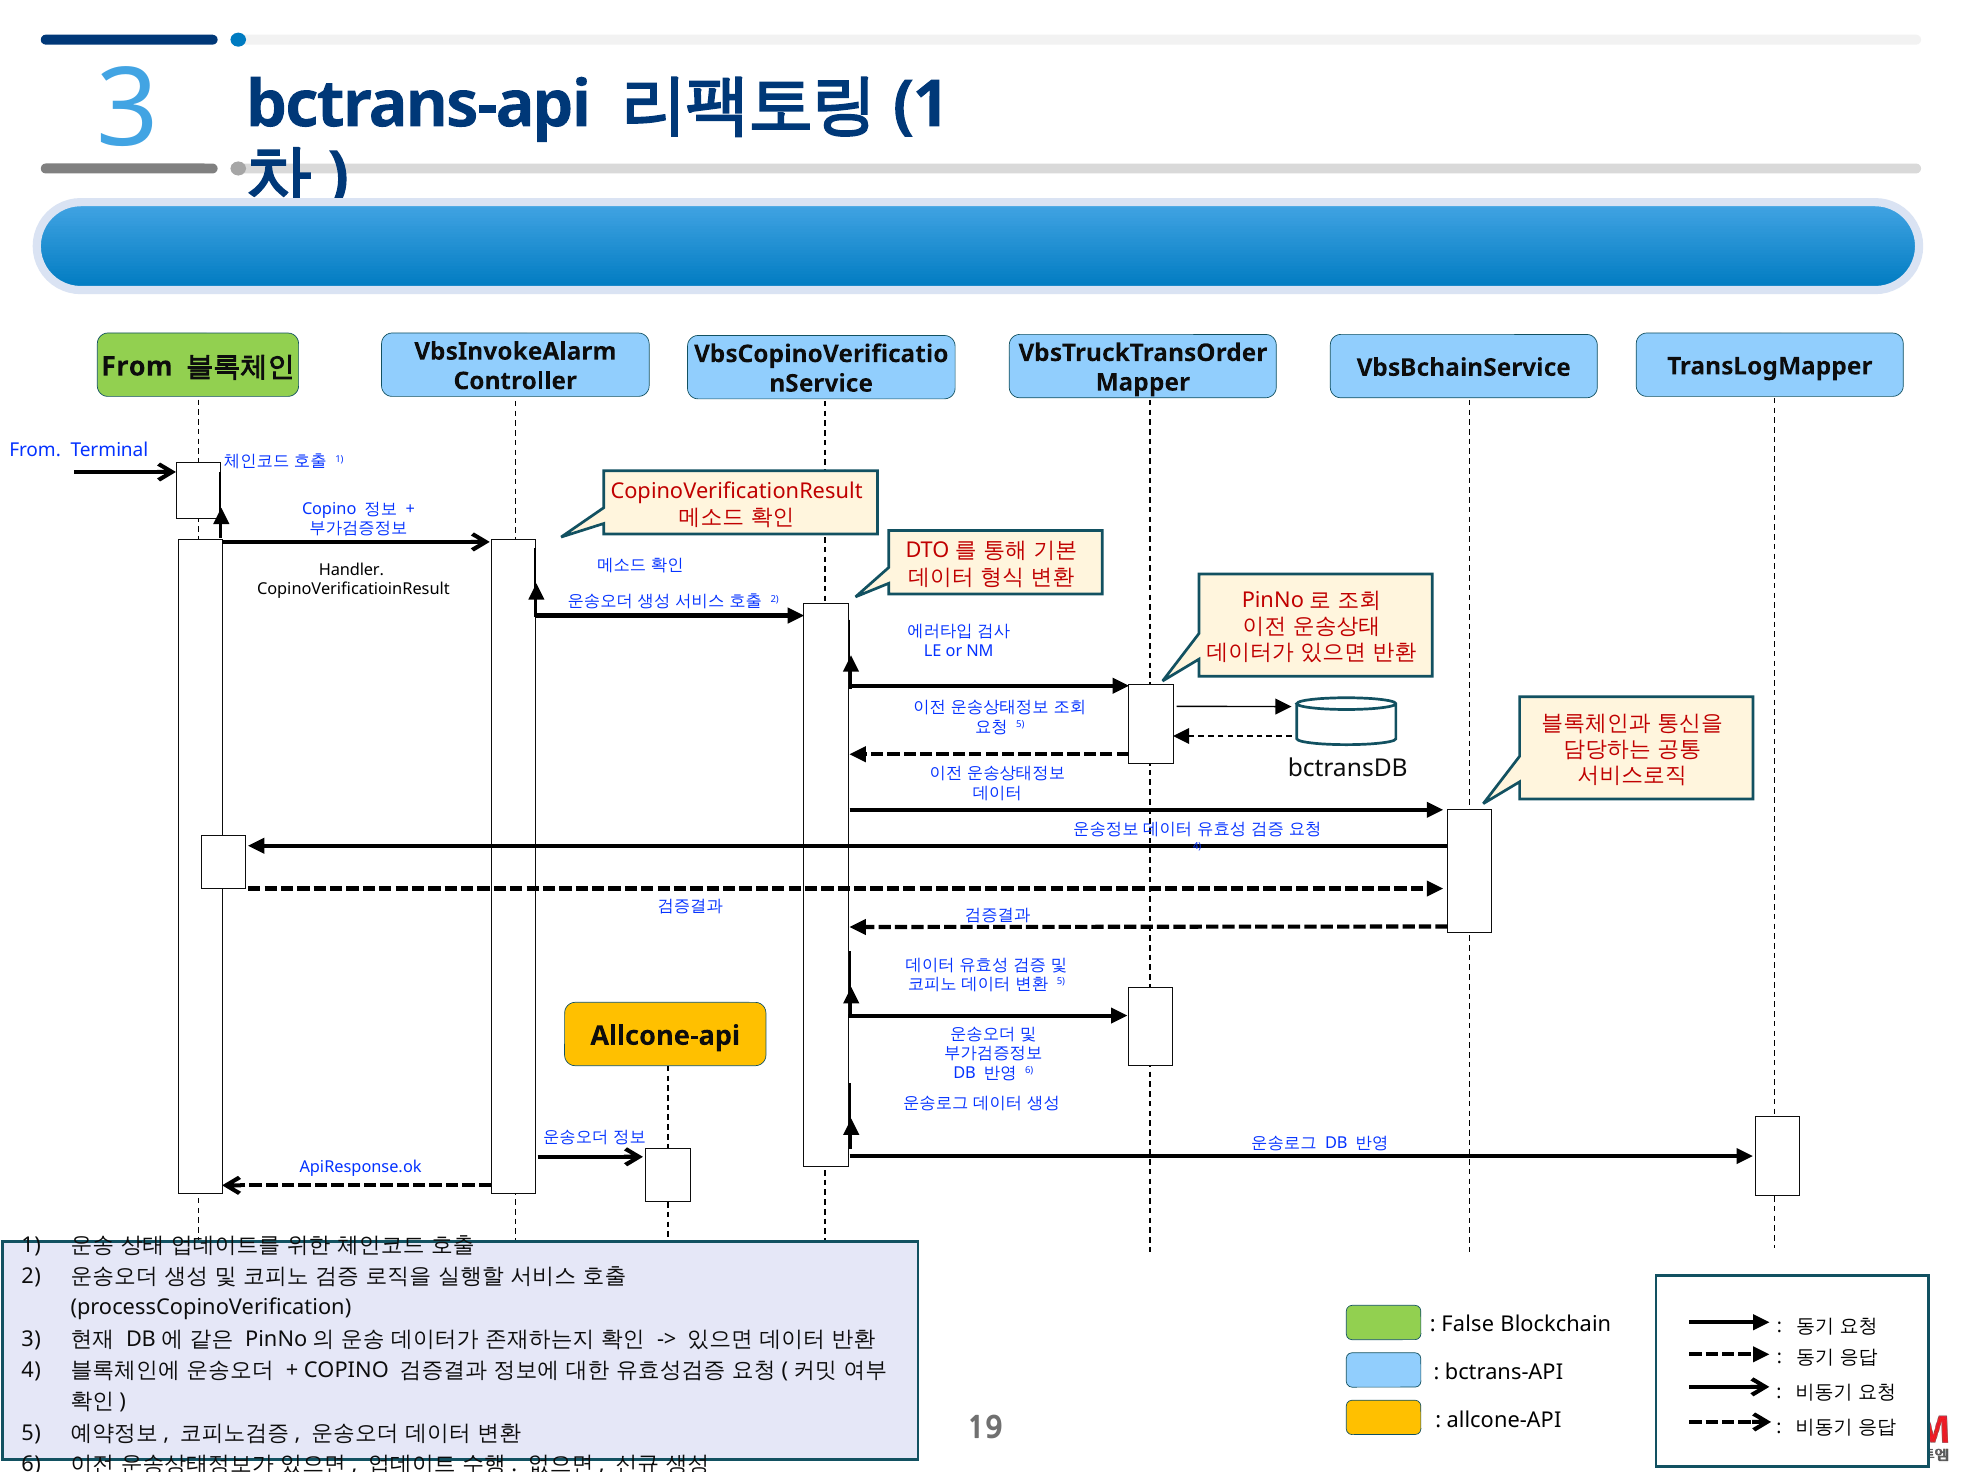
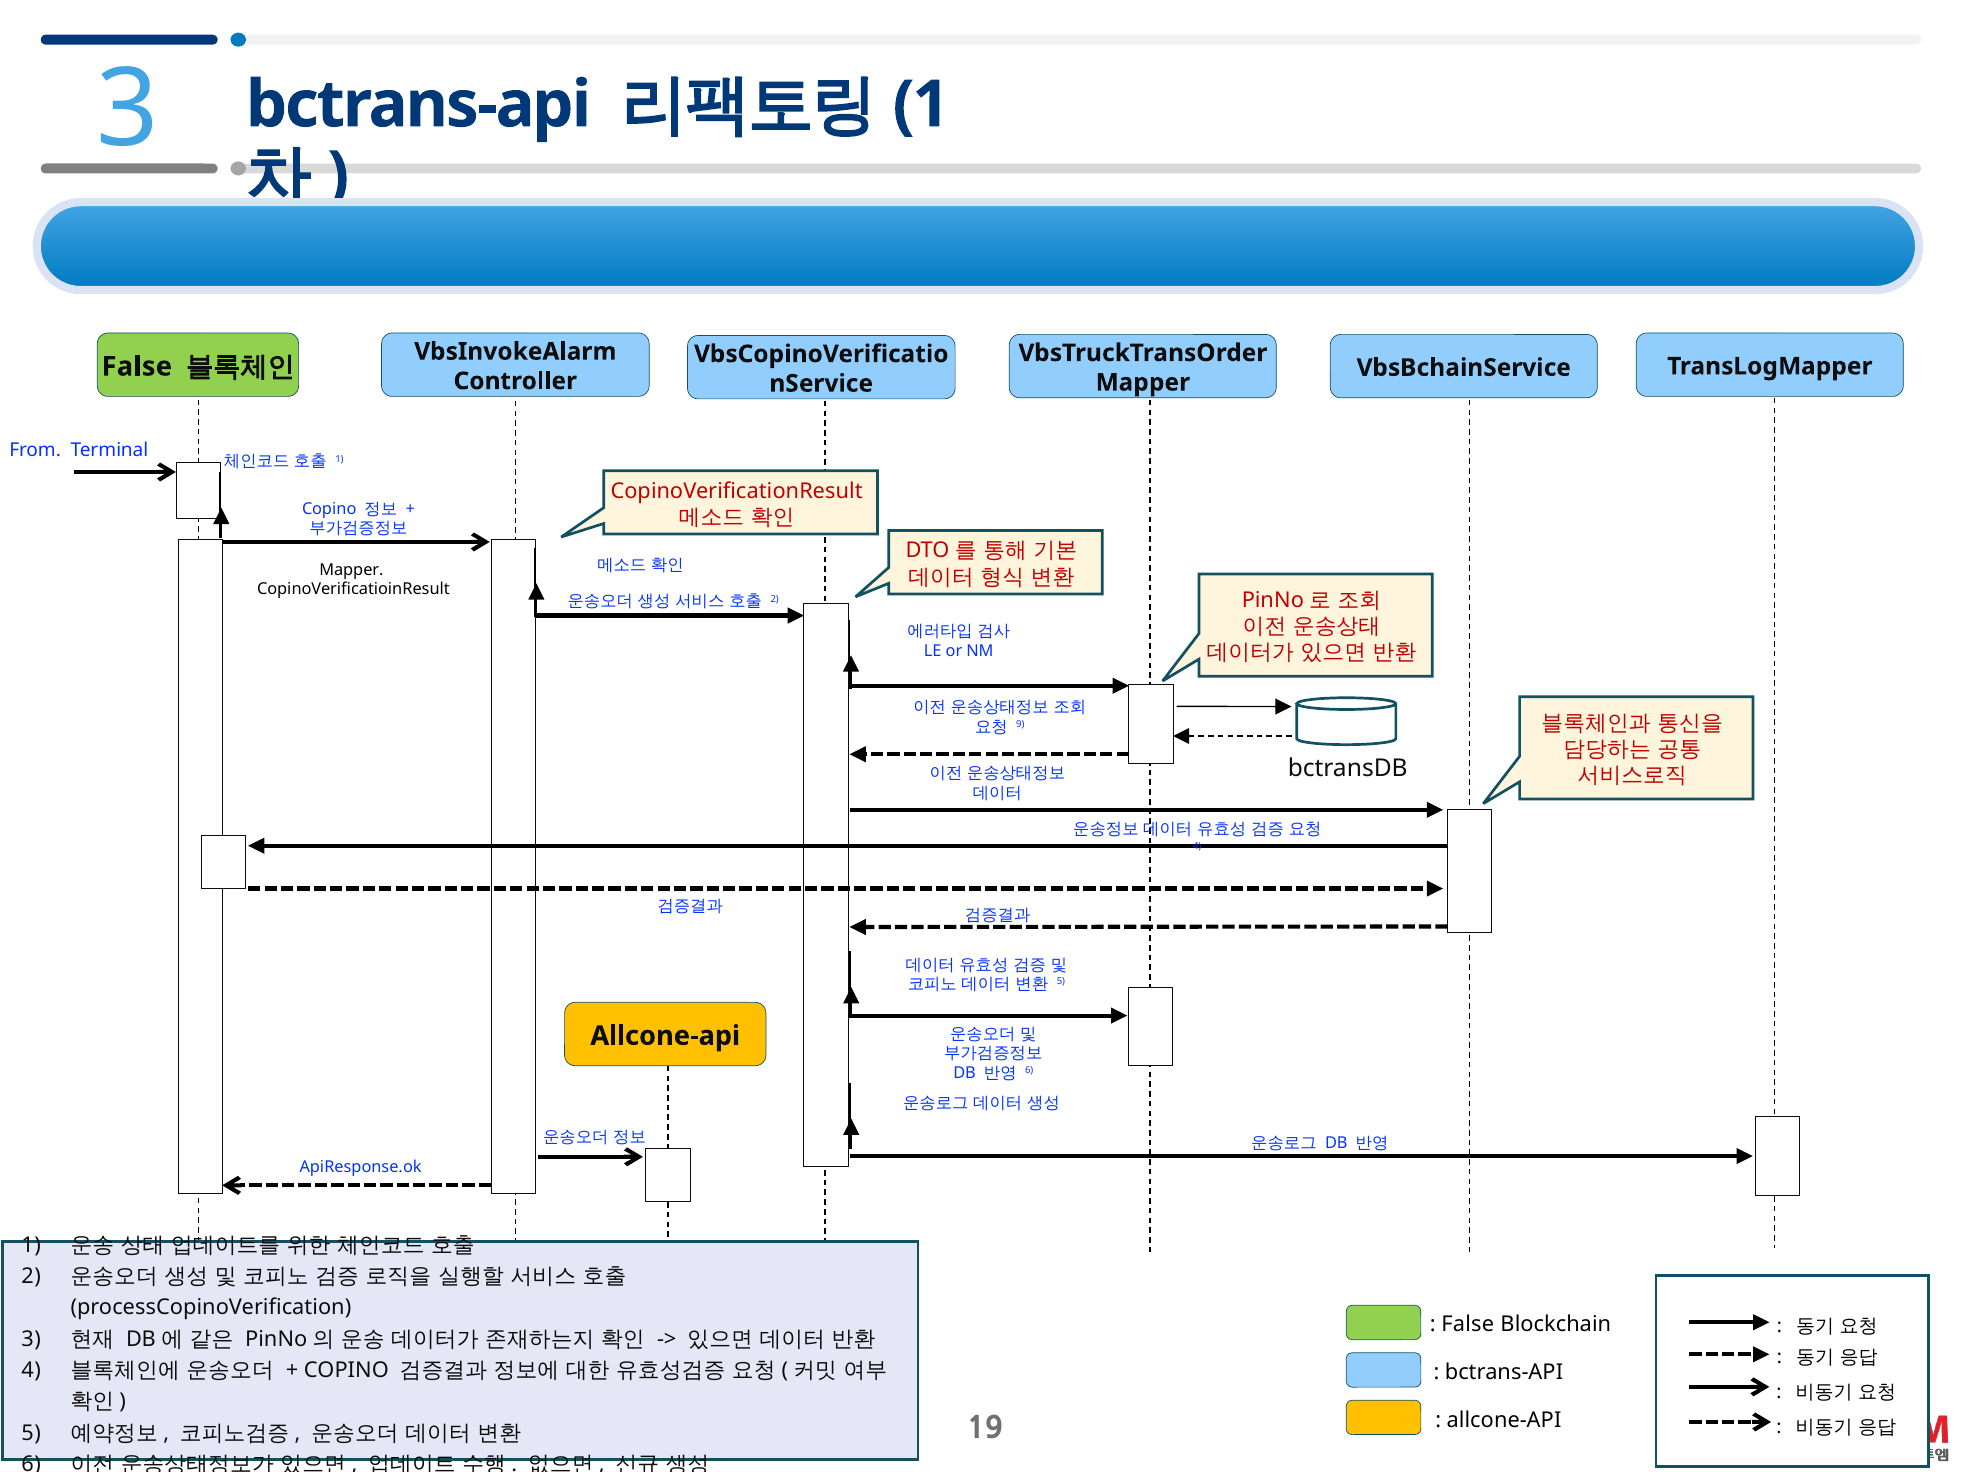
From at (137, 366): From -> False
Handler at (351, 570): Handler -> Mapper
5 at (1020, 724): 5 -> 9
